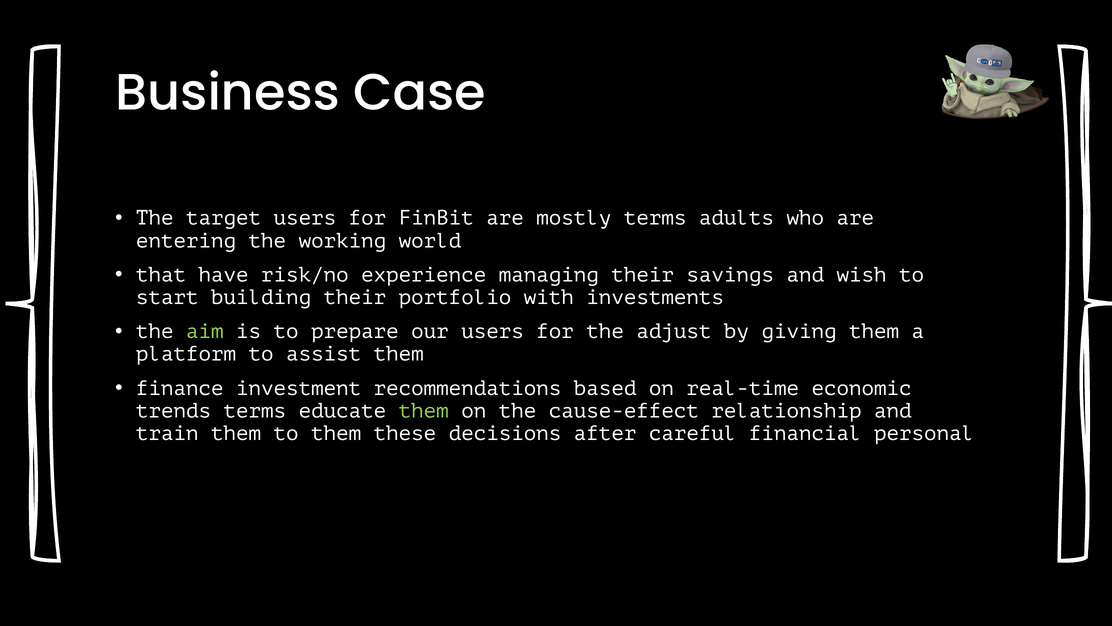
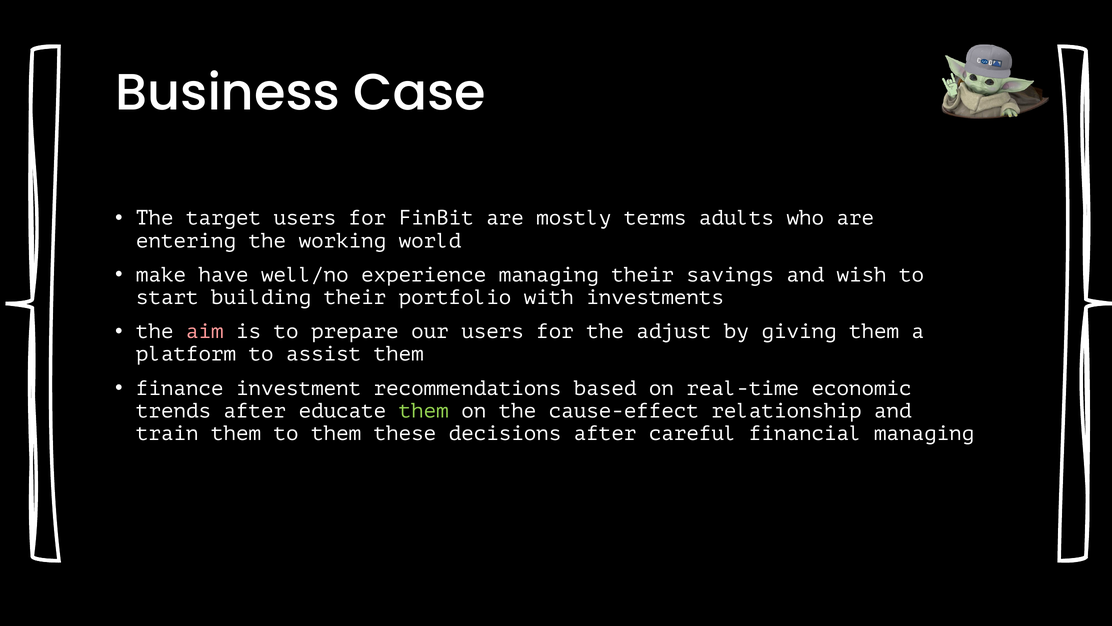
that: that -> make
risk/no: risk/no -> well/no
aim colour: light green -> pink
trends terms: terms -> after
financial personal: personal -> managing
